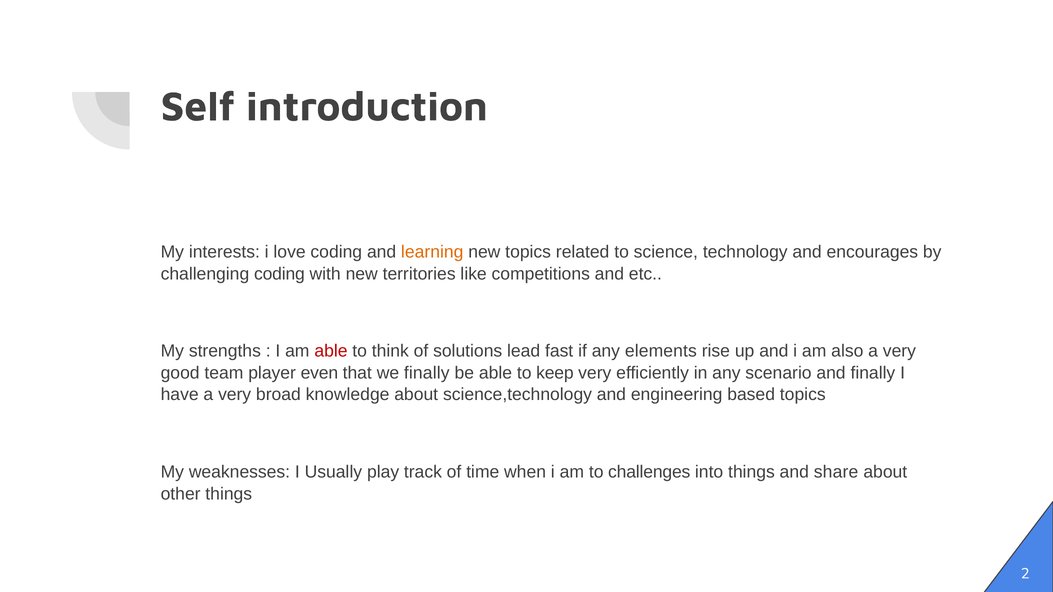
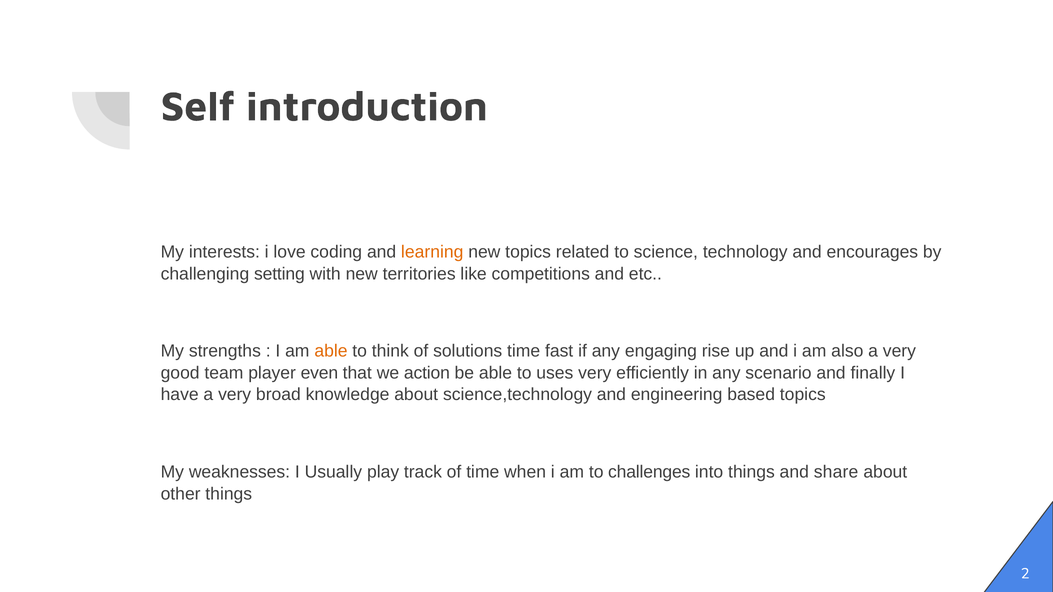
challenging coding: coding -> setting
able at (331, 351) colour: red -> orange
solutions lead: lead -> time
elements: elements -> engaging
we finally: finally -> action
keep: keep -> uses
